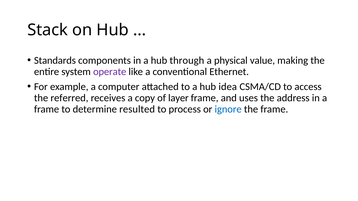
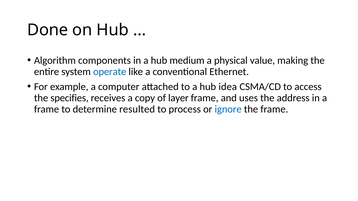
Stack: Stack -> Done
Standards: Standards -> Algorithm
through: through -> medium
operate colour: purple -> blue
referred: referred -> specifies
